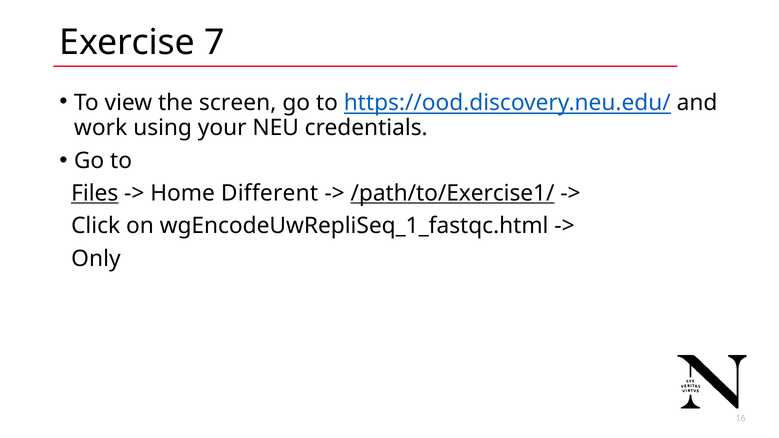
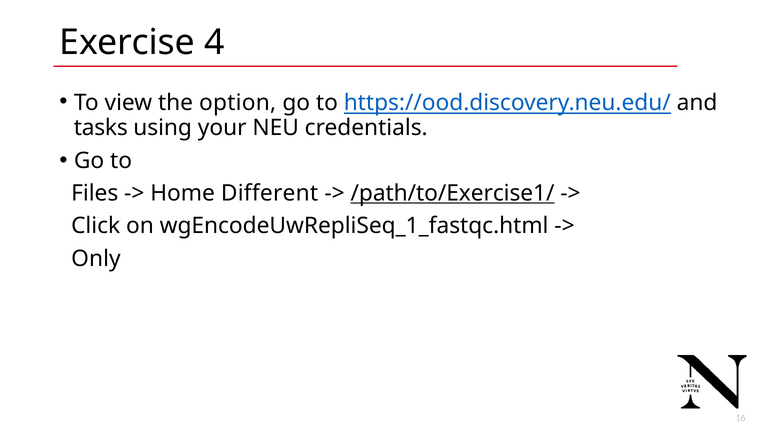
7: 7 -> 4
screen: screen -> option
work: work -> tasks
Files underline: present -> none
